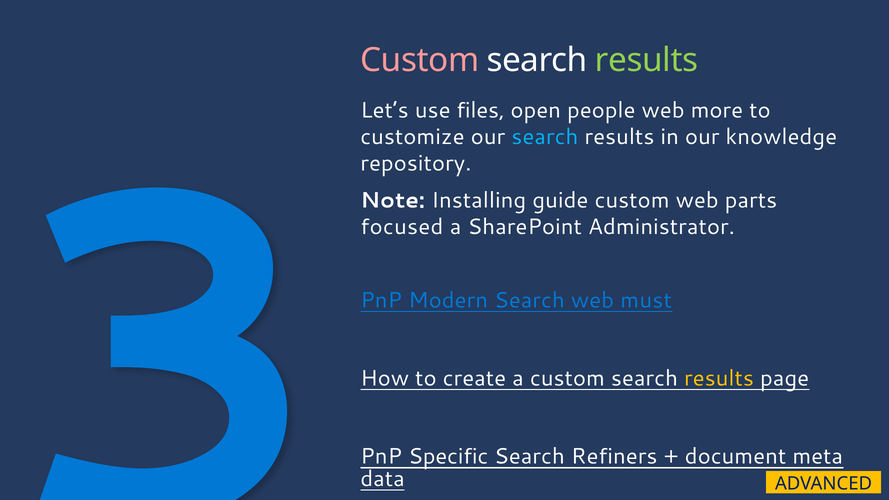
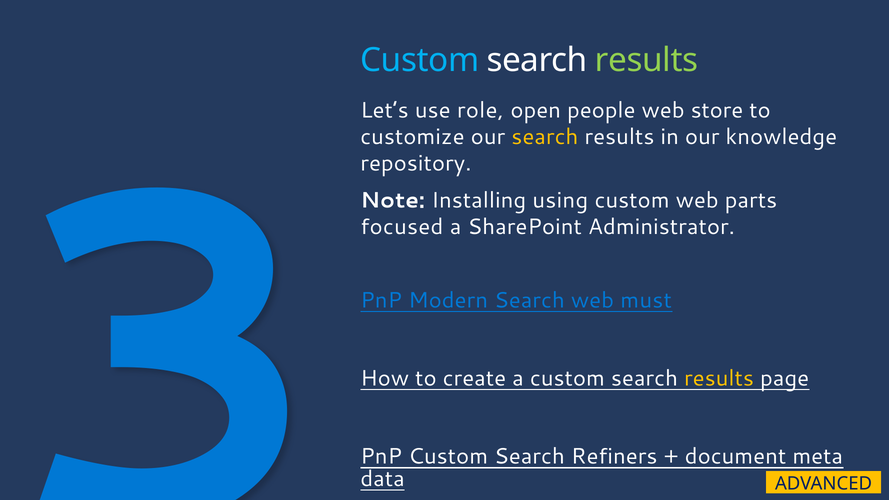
Custom at (420, 61) colour: pink -> light blue
files: files -> role
more: more -> store
search at (545, 137) colour: light blue -> yellow
guide: guide -> using
PnP Specific: Specific -> Custom
